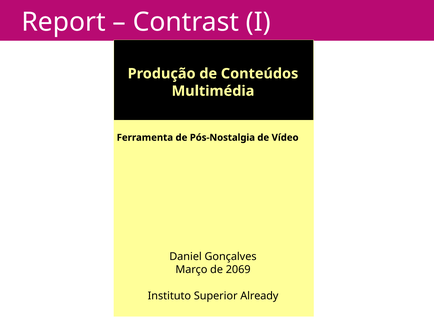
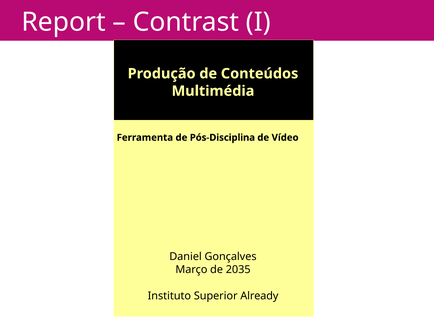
Pós-Nostalgia: Pós-Nostalgia -> Pós-Disciplina
2069: 2069 -> 2035
